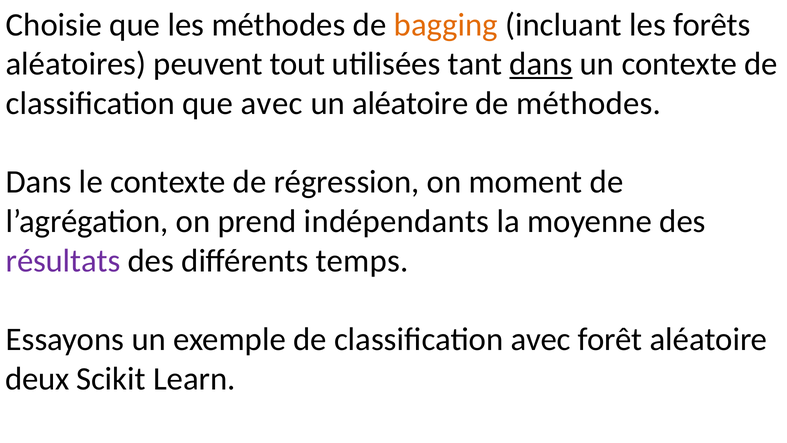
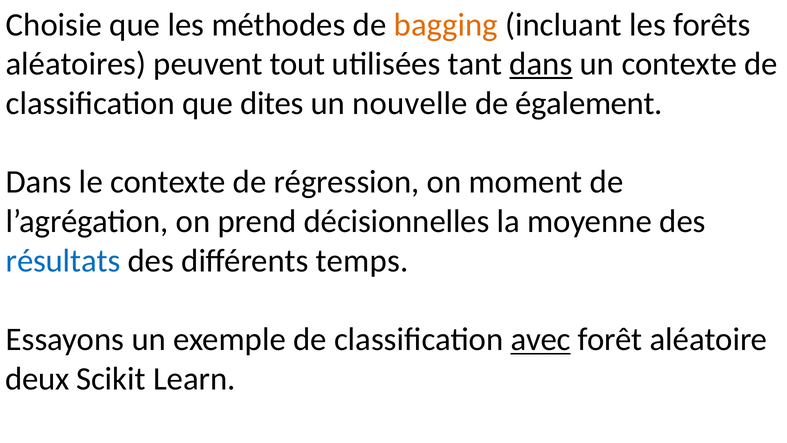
que avec: avec -> dites
un aléatoire: aléatoire -> nouvelle
de méthodes: méthodes -> également
indépendants: indépendants -> décisionnelles
résultats colour: purple -> blue
avec at (541, 339) underline: none -> present
